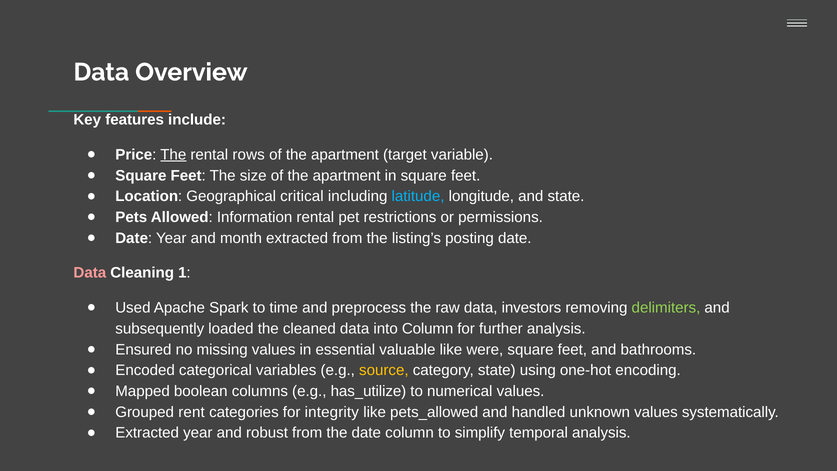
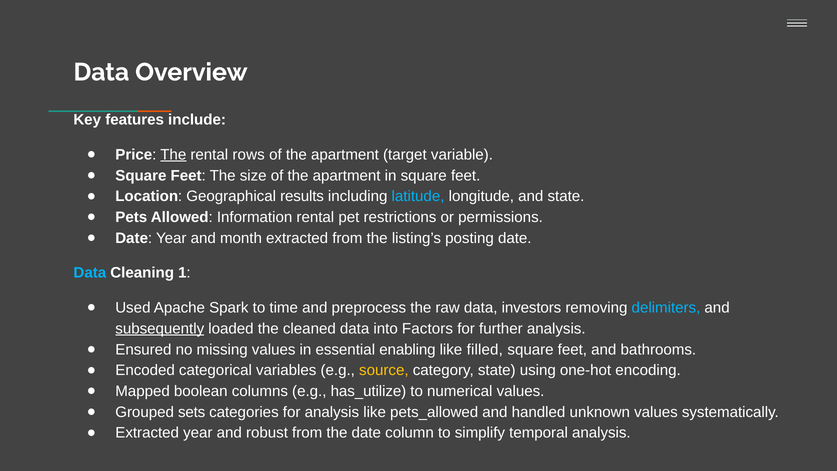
critical: critical -> results
Data at (90, 273) colour: pink -> light blue
delimiters colour: light green -> light blue
subsequently underline: none -> present
into Column: Column -> Factors
valuable: valuable -> enabling
were: were -> filled
rent: rent -> sets
for integrity: integrity -> analysis
